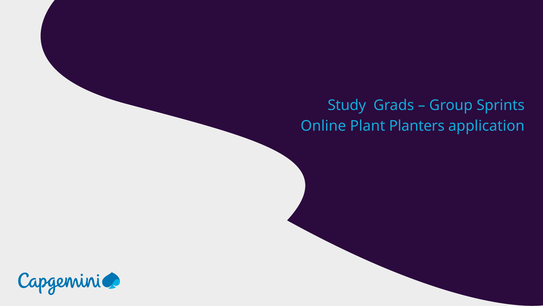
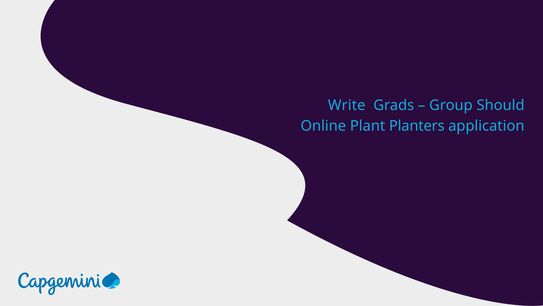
Study: Study -> Write
Sprints: Sprints -> Should
